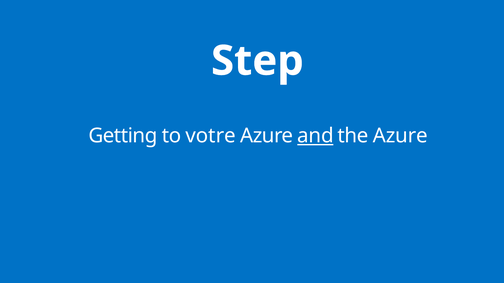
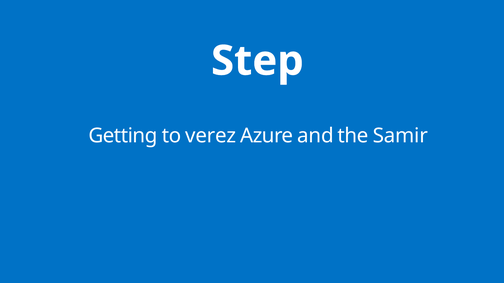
votre: votre -> verez
and underline: present -> none
the Azure: Azure -> Samir
